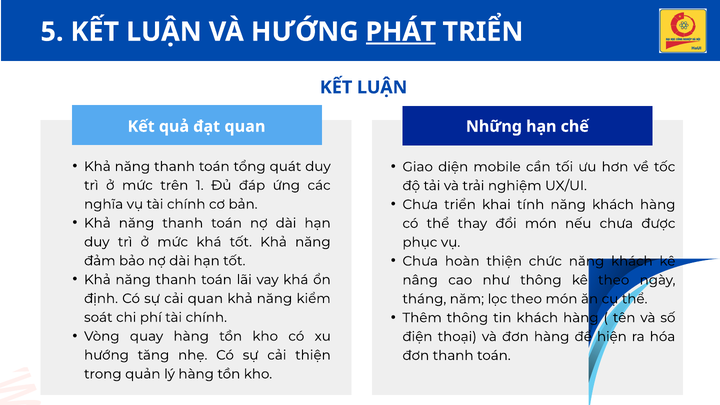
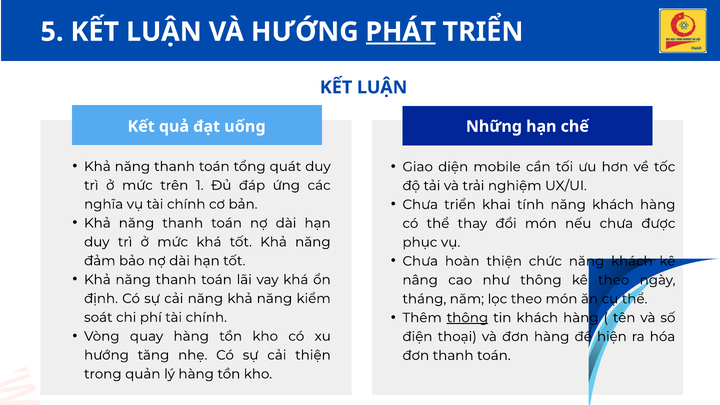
đạt quan: quan -> uống
cải quan: quan -> năng
thông at (467, 318) underline: none -> present
